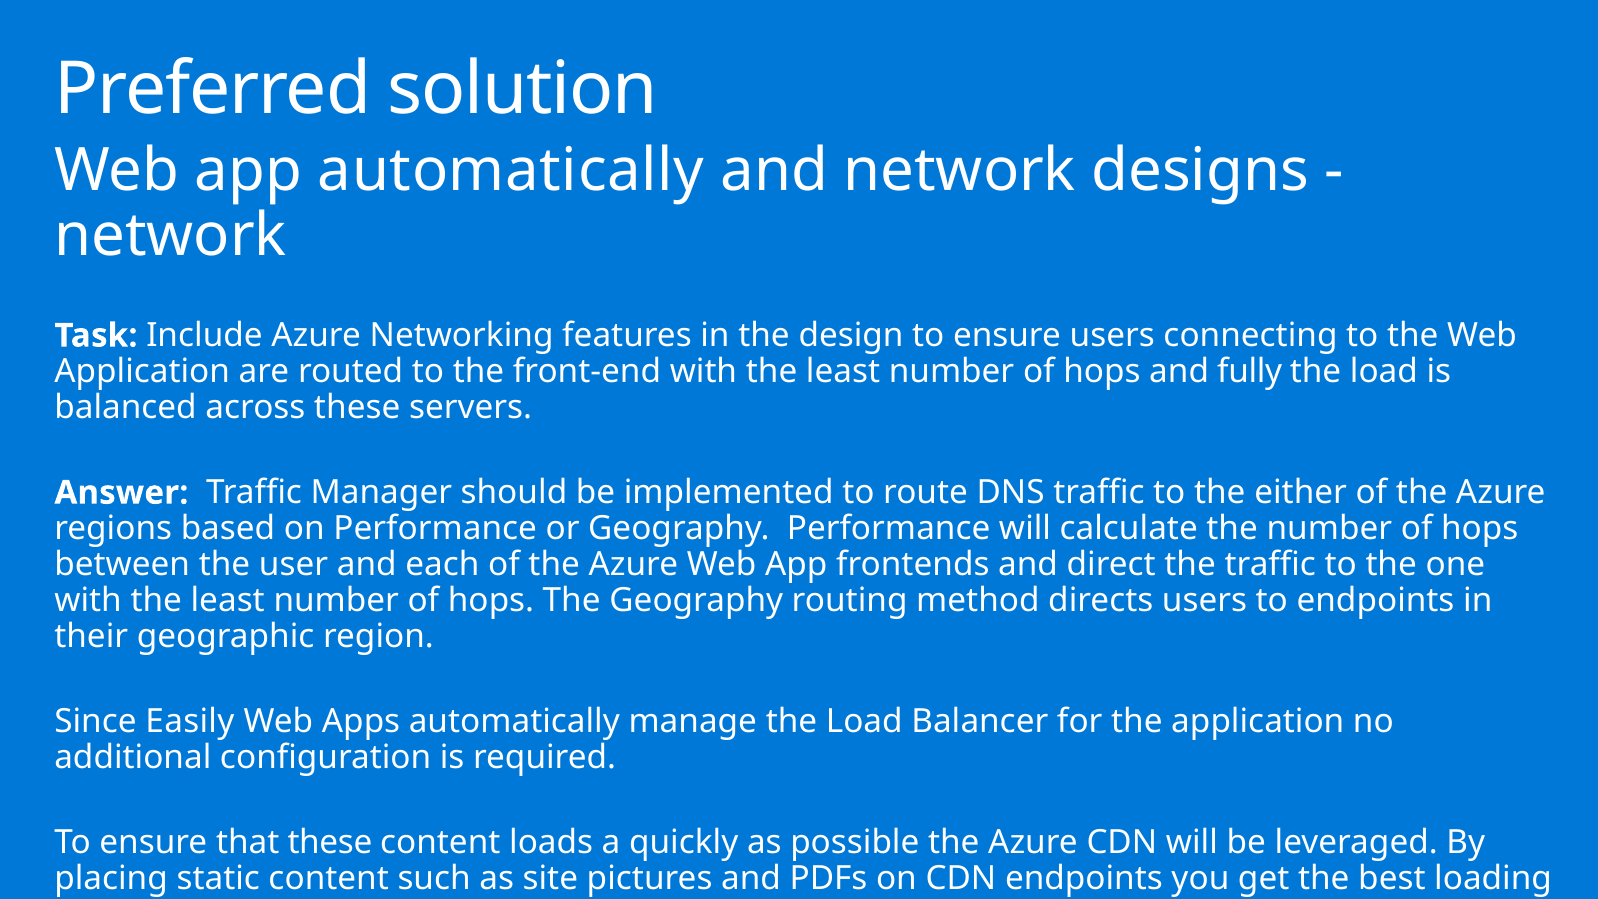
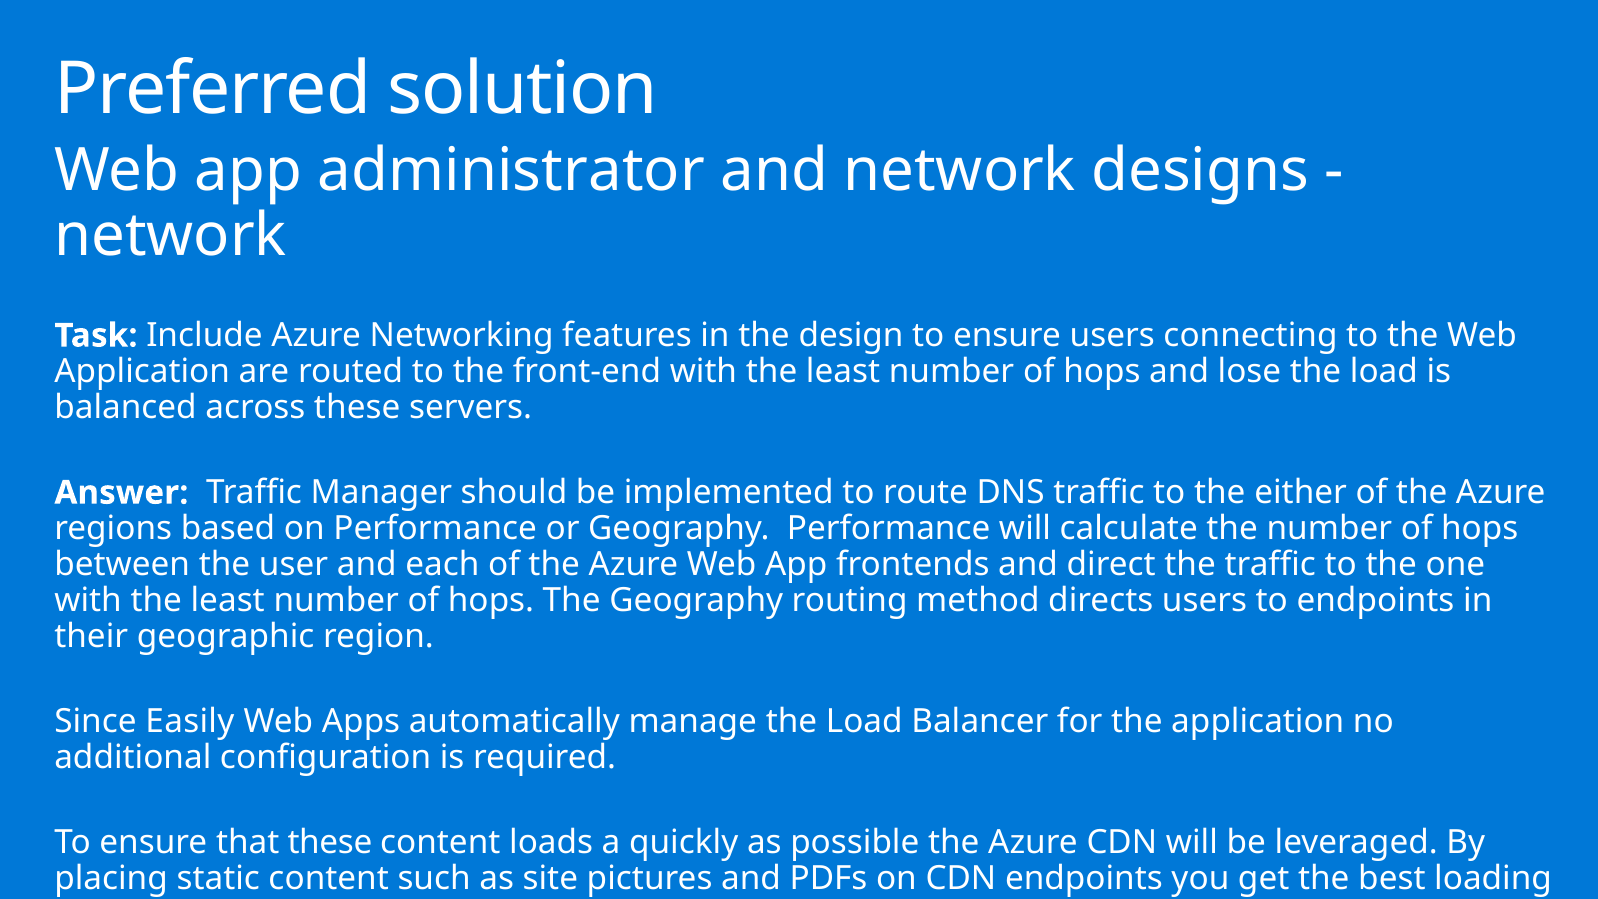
app automatically: automatically -> administrator
fully: fully -> lose
